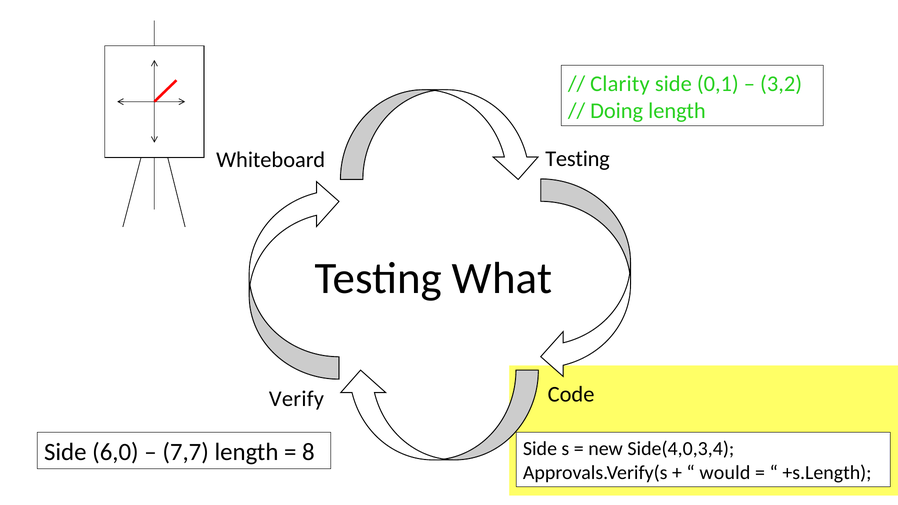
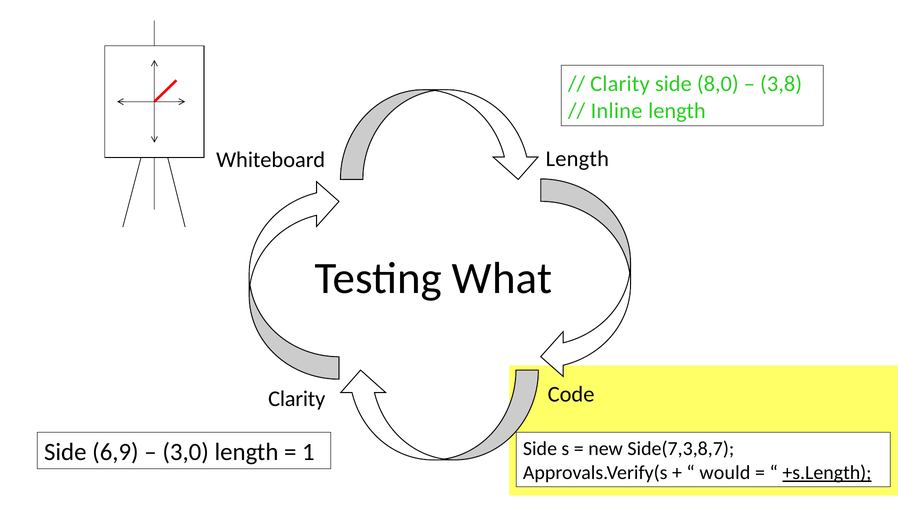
0,1: 0,1 -> 8,0
3,2: 3,2 -> 3,8
Doing: Doing -> Inline
Testing at (578, 159): Testing -> Length
Verify at (296, 399): Verify -> Clarity
Side(4,0,3,4: Side(4,0,3,4 -> Side(7,3,8,7
6,0: 6,0 -> 6,9
7,7: 7,7 -> 3,0
8: 8 -> 1
+s.Length underline: none -> present
